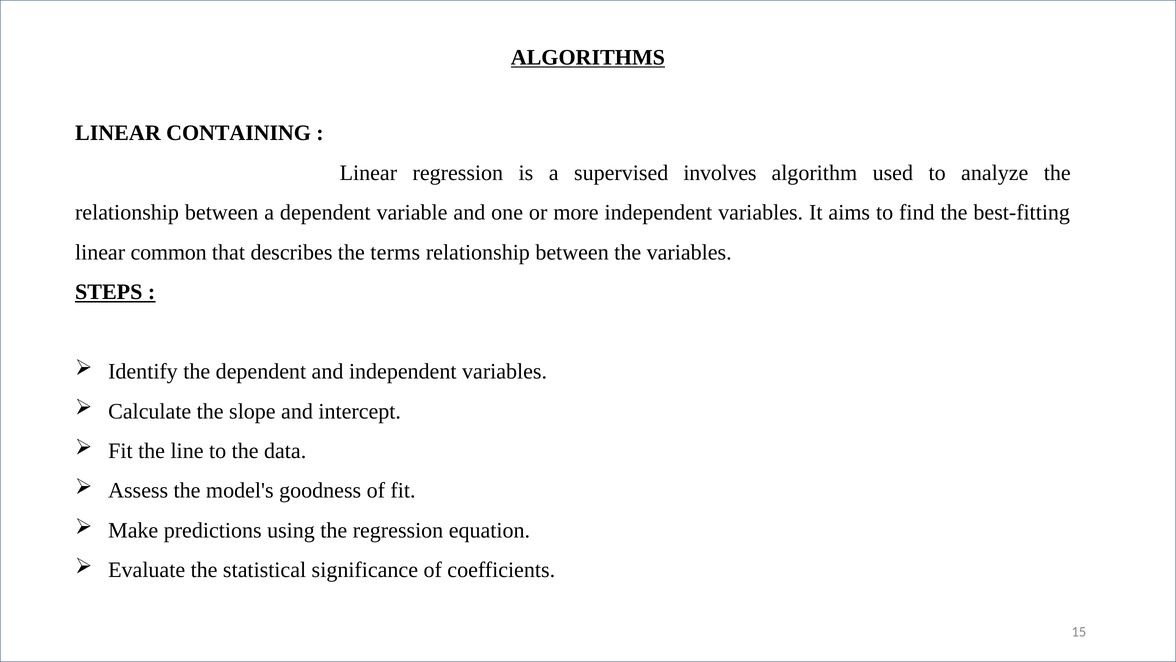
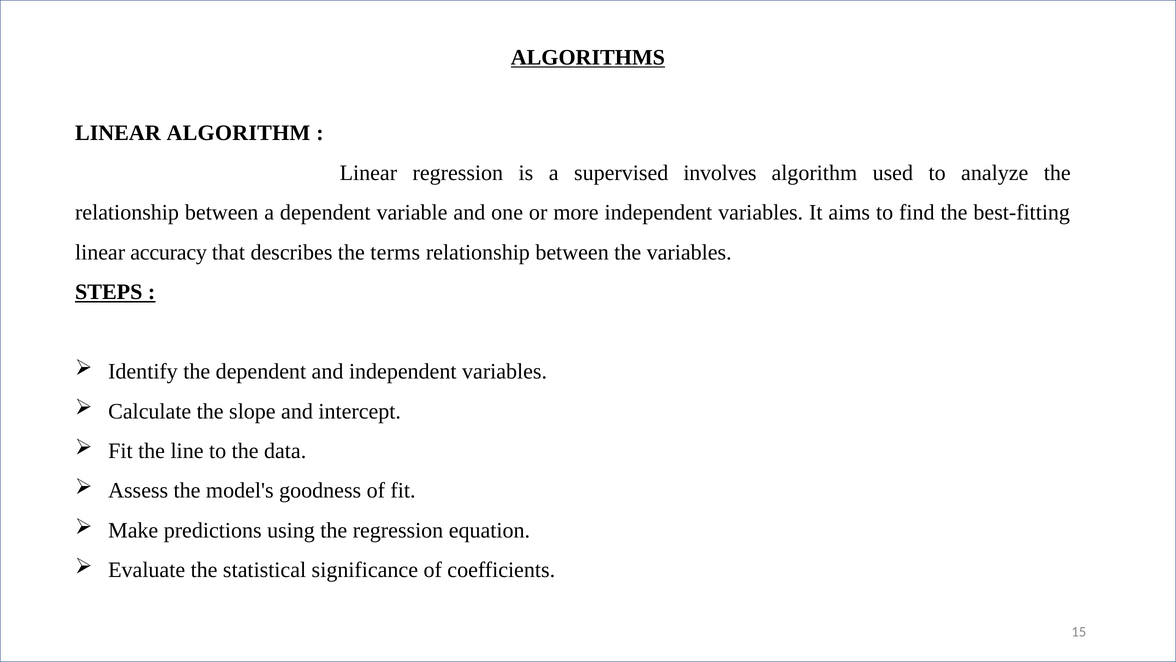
LINEAR CONTAINING: CONTAINING -> ALGORITHM
common: common -> accuracy
